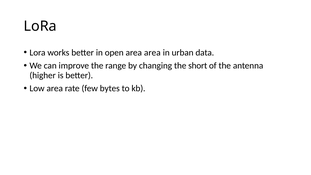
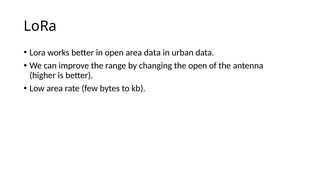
area area: area -> data
the short: short -> open
